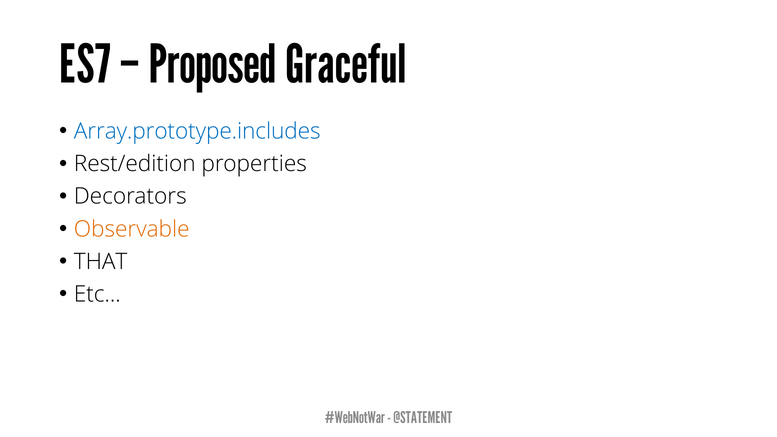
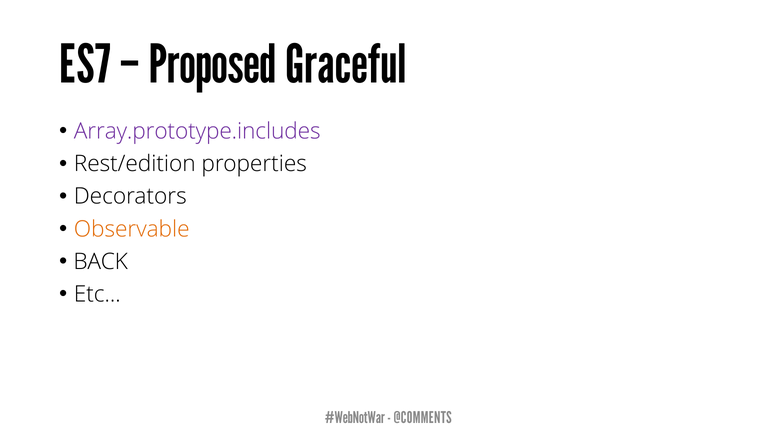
Array.prototype.includes colour: blue -> purple
THAT: THAT -> BACK
@STATEMENT: @STATEMENT -> @COMMENTS
